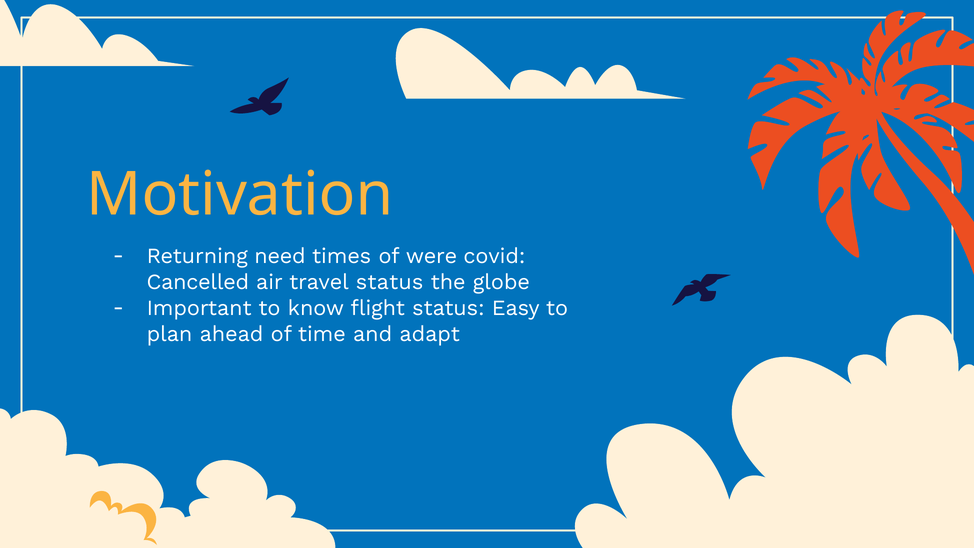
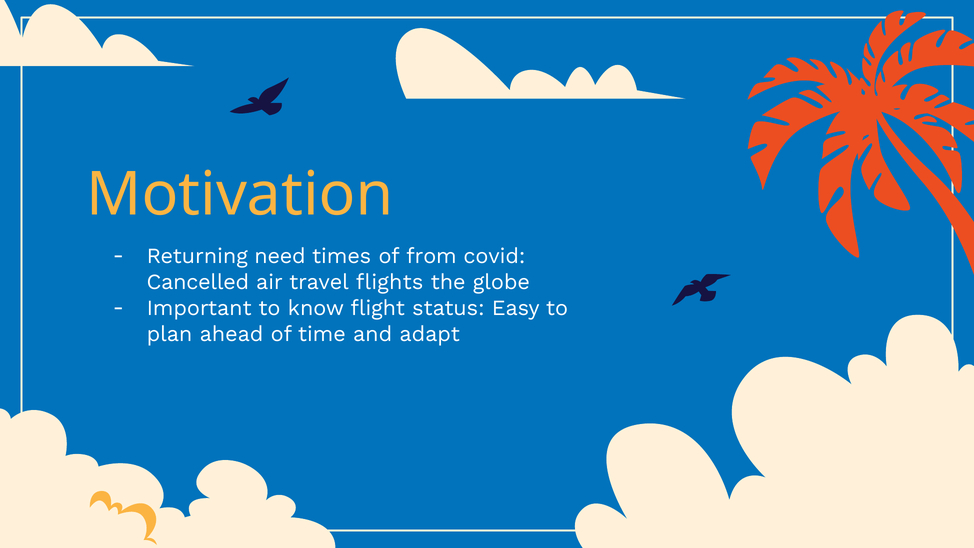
were: were -> from
travel status: status -> flights
